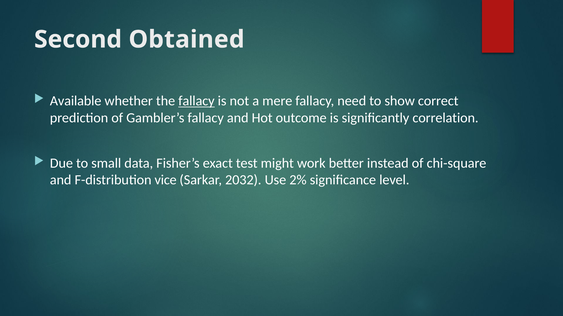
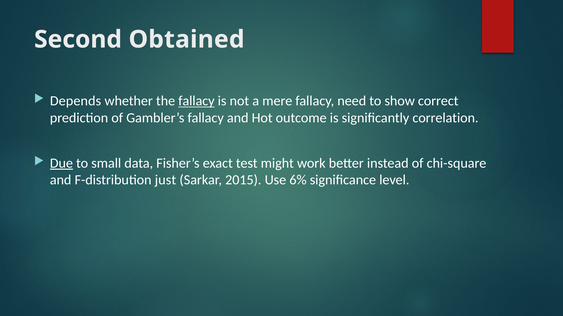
Available: Available -> Depends
Due underline: none -> present
vice: vice -> just
2032: 2032 -> 2015
2%: 2% -> 6%
